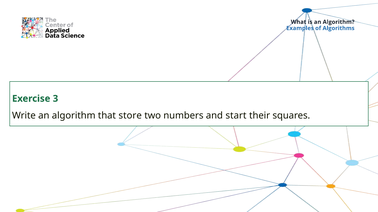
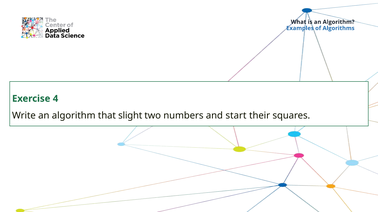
3: 3 -> 4
store: store -> slight
